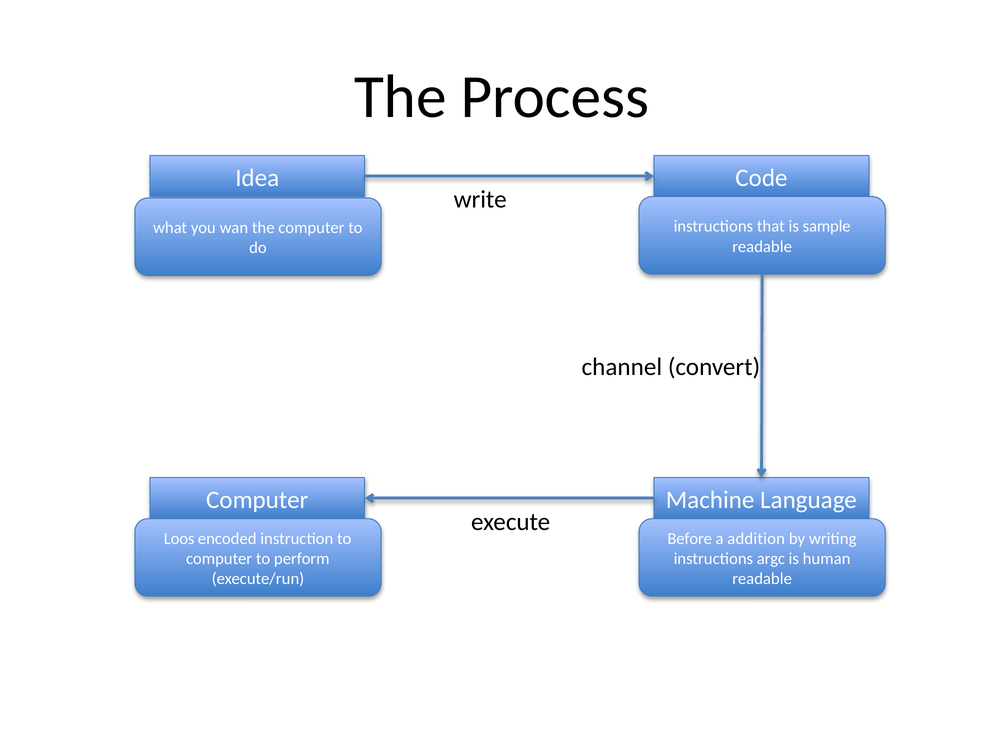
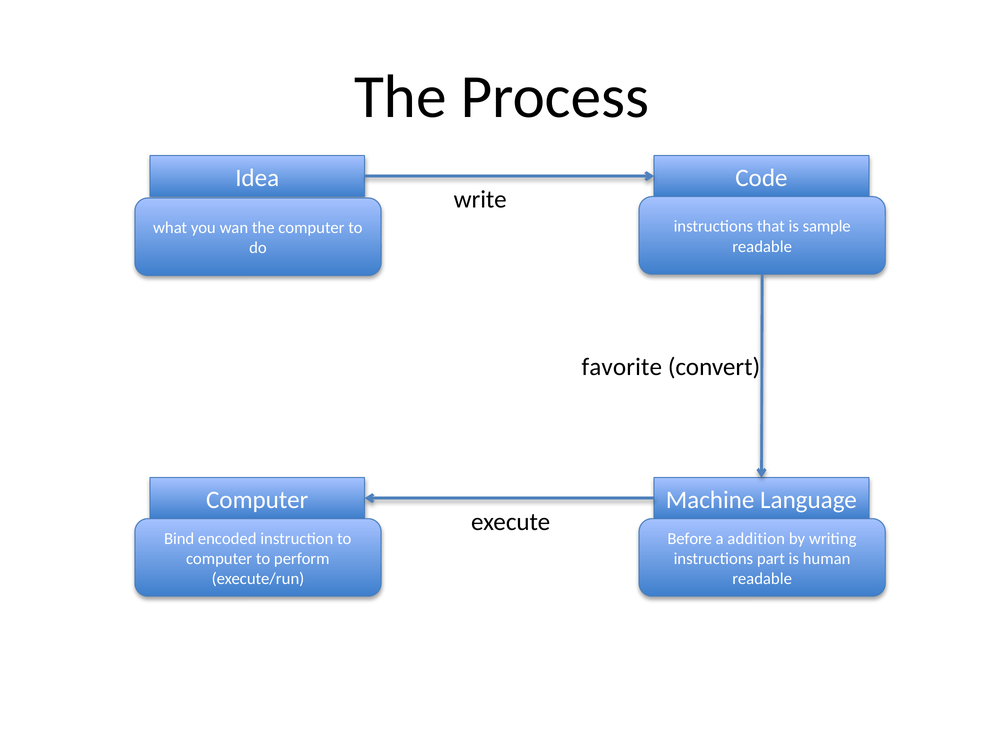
channel: channel -> favorite
Loos: Loos -> Bind
argc: argc -> part
